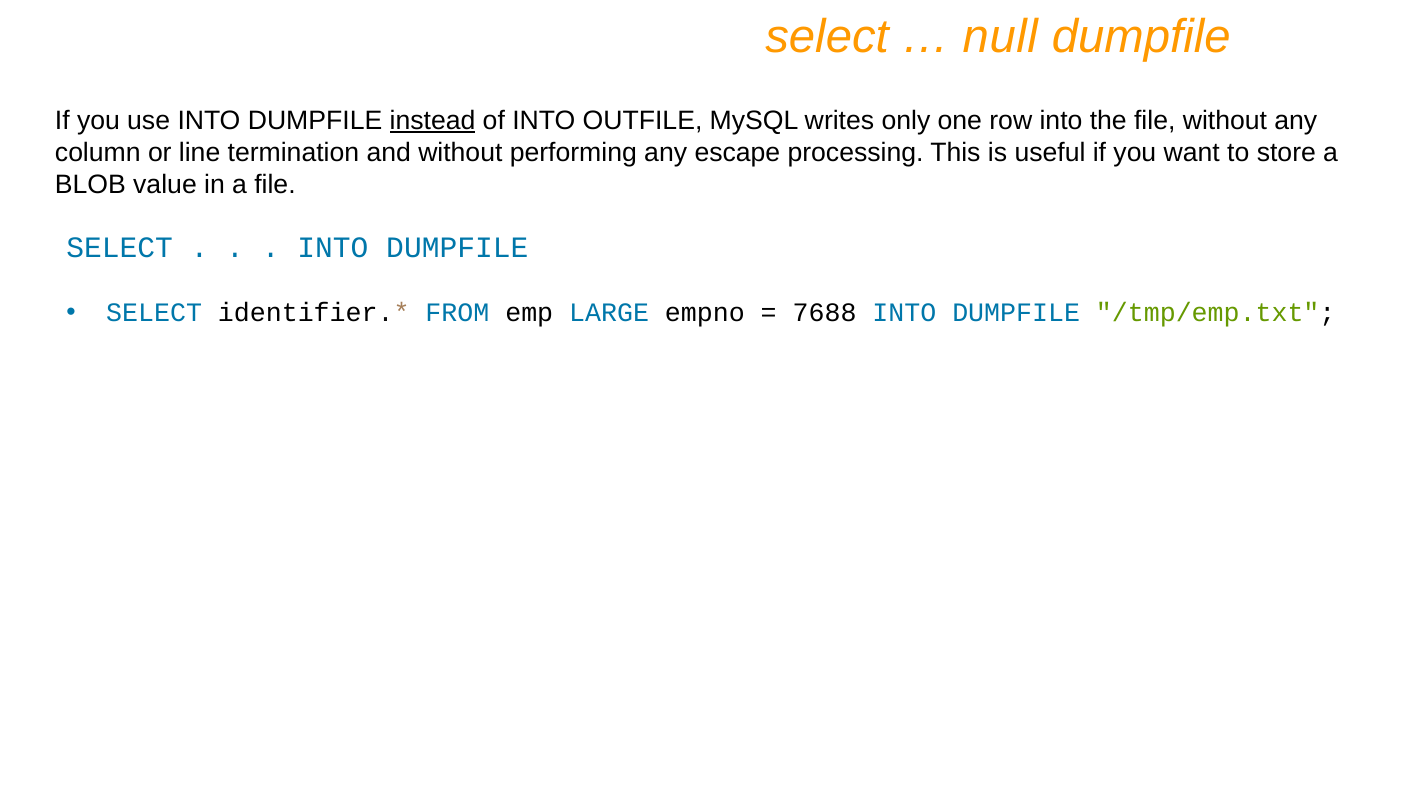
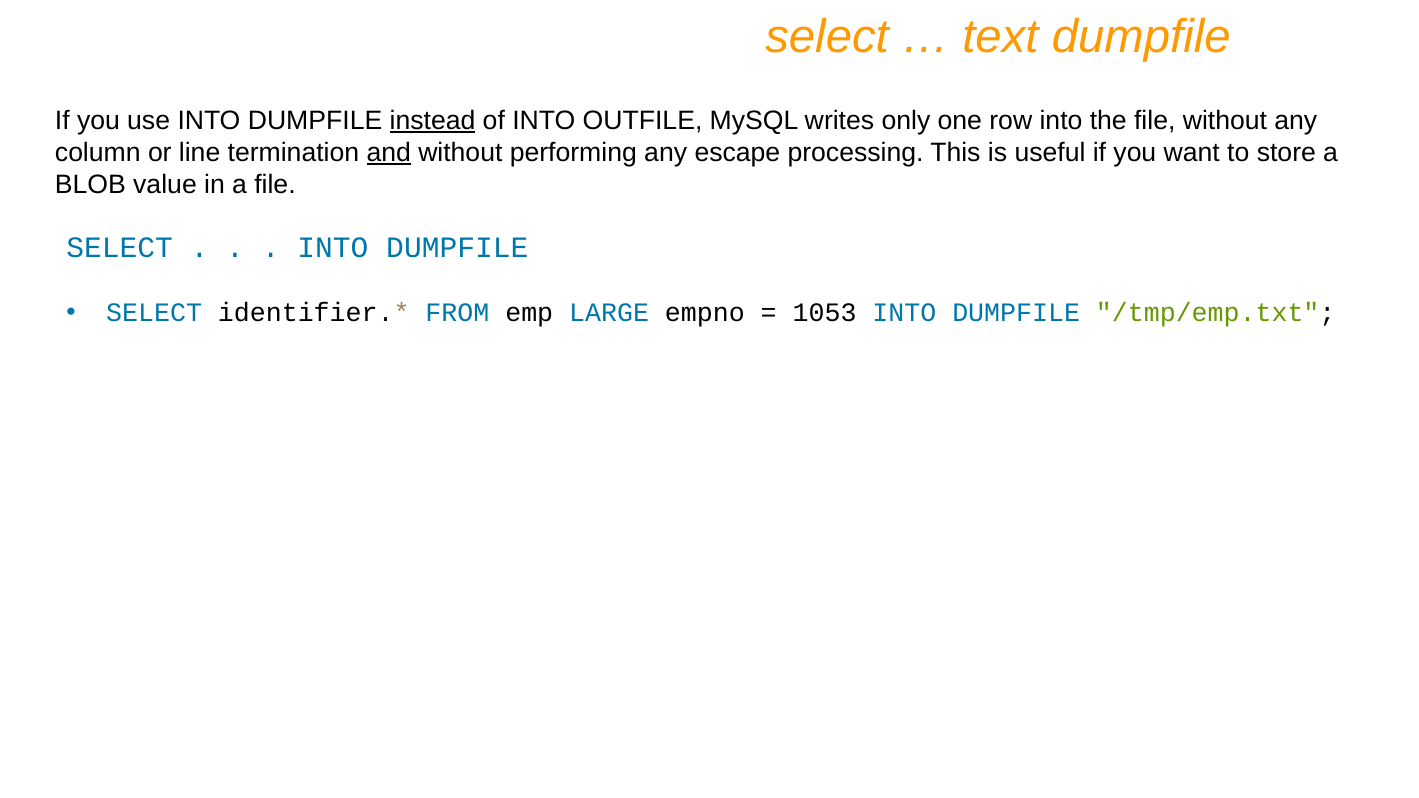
null: null -> text
and underline: none -> present
7688: 7688 -> 1053
